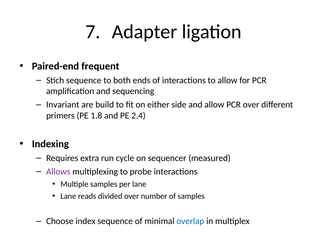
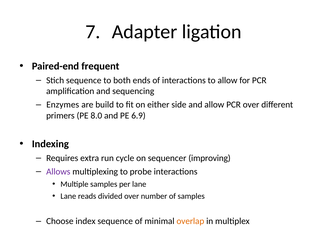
Invariant: Invariant -> Enzymes
1.8: 1.8 -> 8.0
2.4: 2.4 -> 6.9
measured: measured -> improving
overlap colour: blue -> orange
